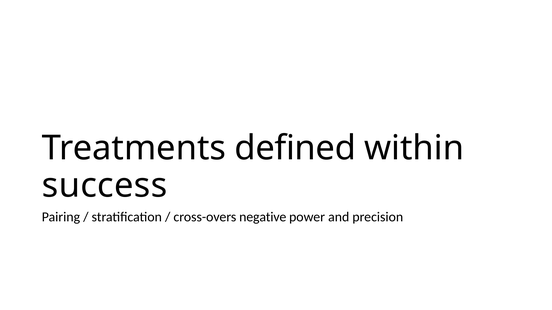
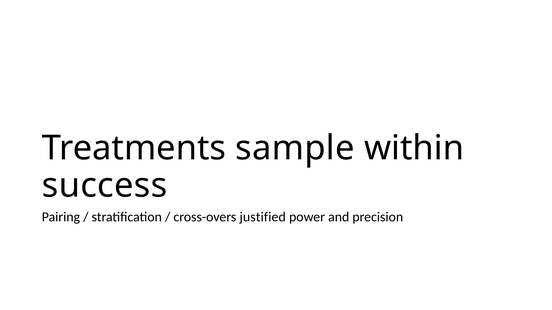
defined: defined -> sample
negative: negative -> justified
